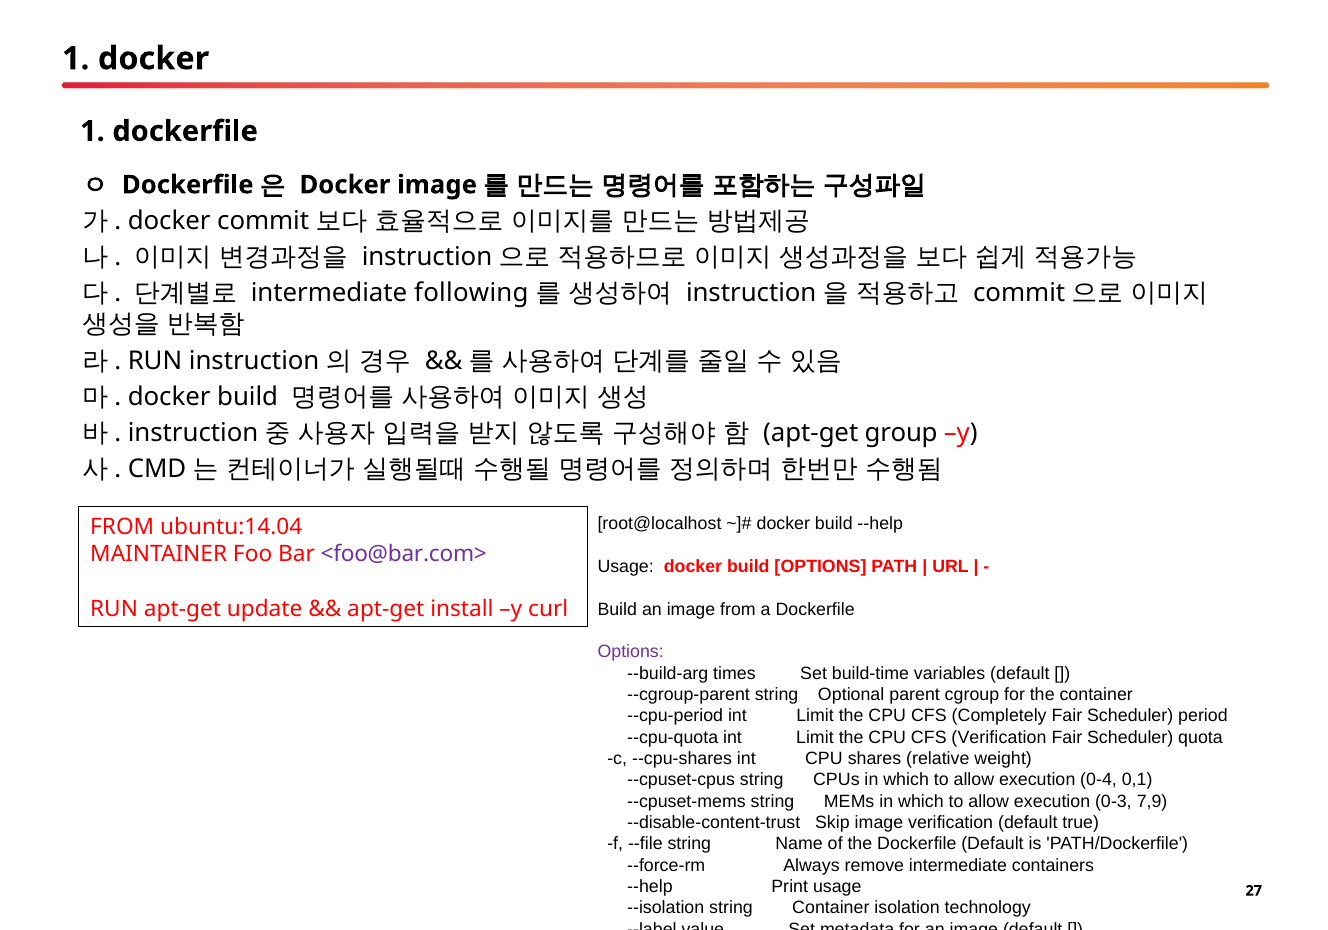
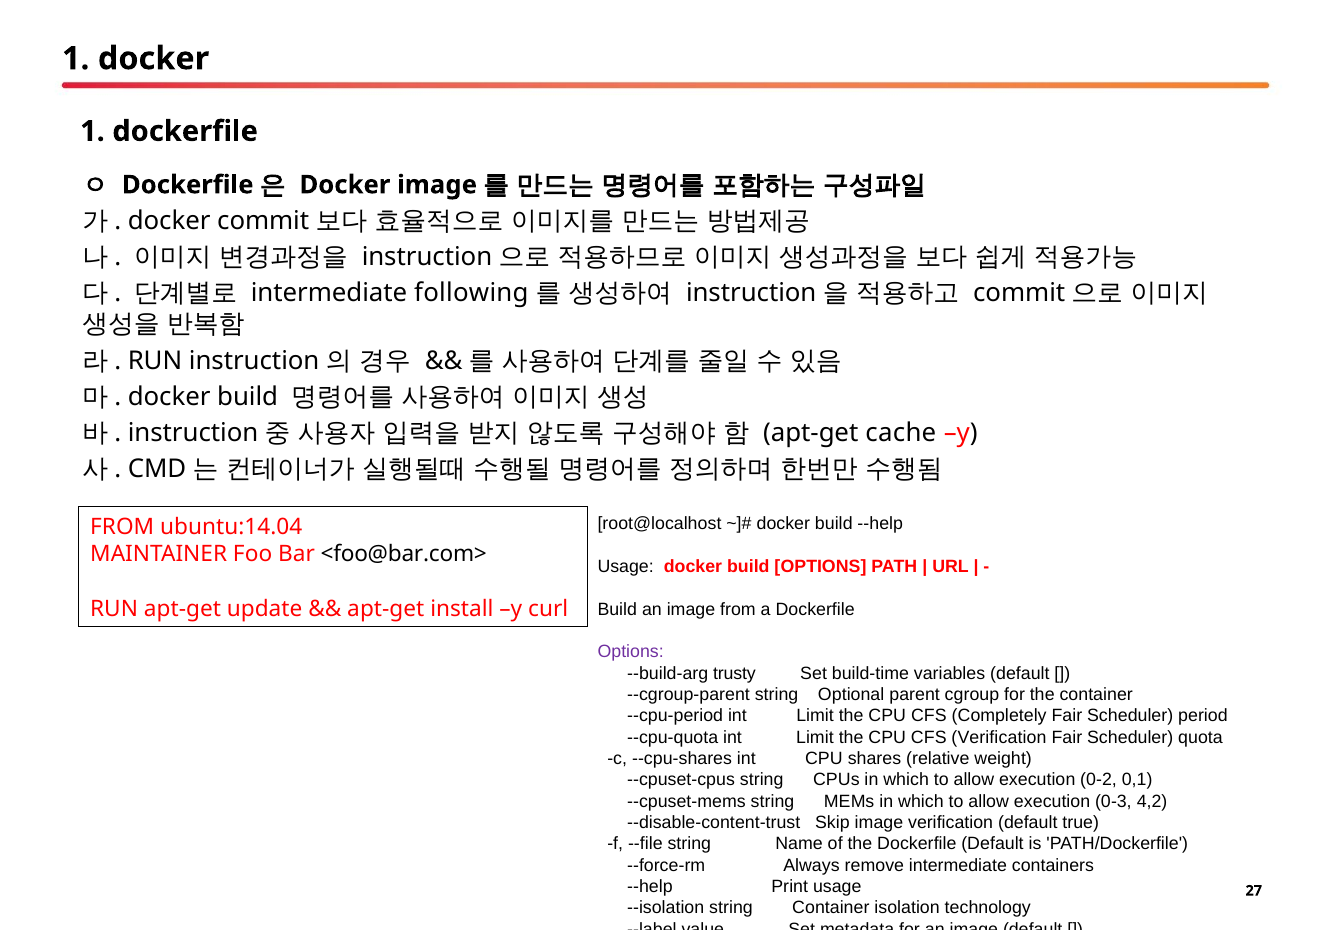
apt-get group: group -> cache
<foo@bar.com> colour: purple -> black
times: times -> trusty
0-4: 0-4 -> 0-2
7,9: 7,9 -> 4,2
